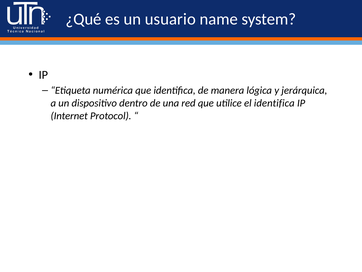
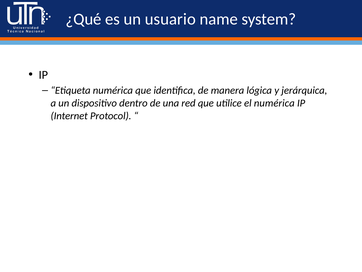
el identifica: identifica -> numérica
